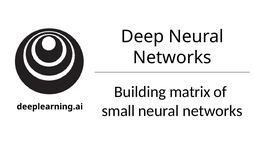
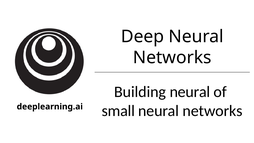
Building matrix: matrix -> neural
